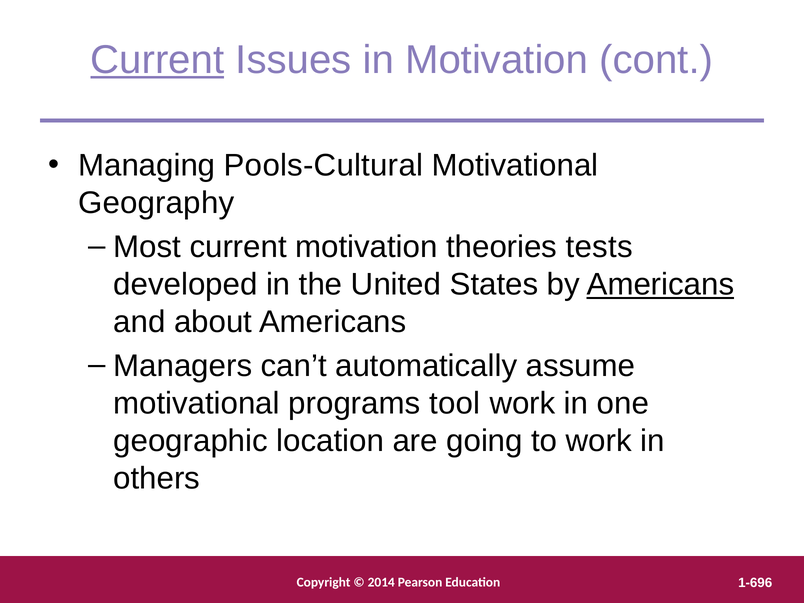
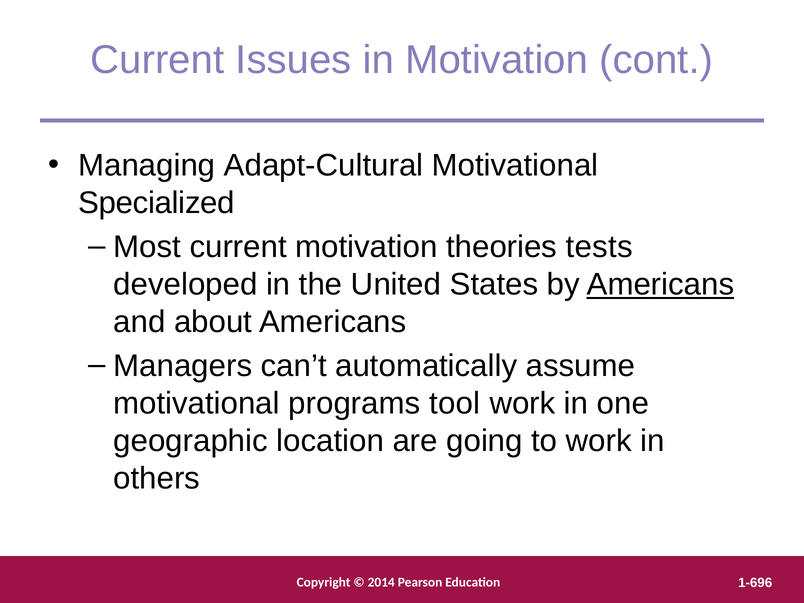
Current at (157, 60) underline: present -> none
Pools-Cultural: Pools-Cultural -> Adapt-Cultural
Geography: Geography -> Specialized
